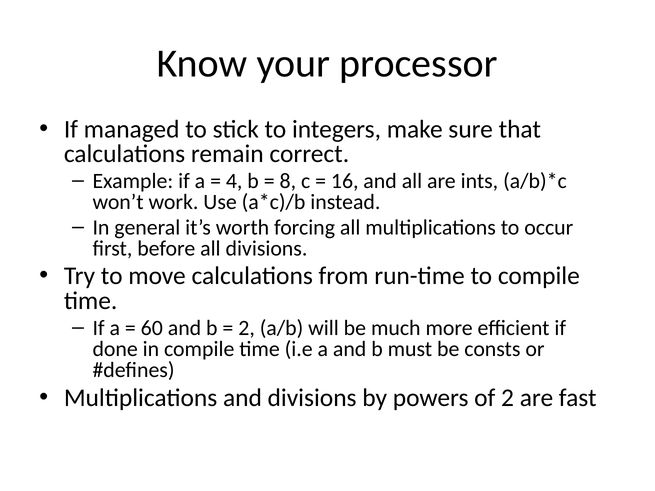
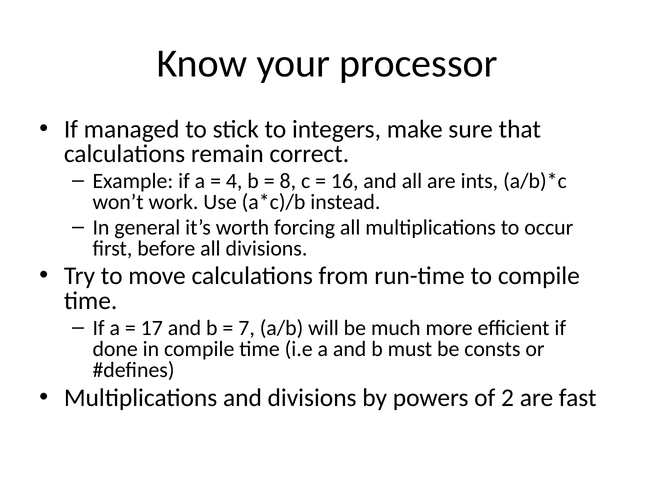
60: 60 -> 17
2 at (247, 328): 2 -> 7
